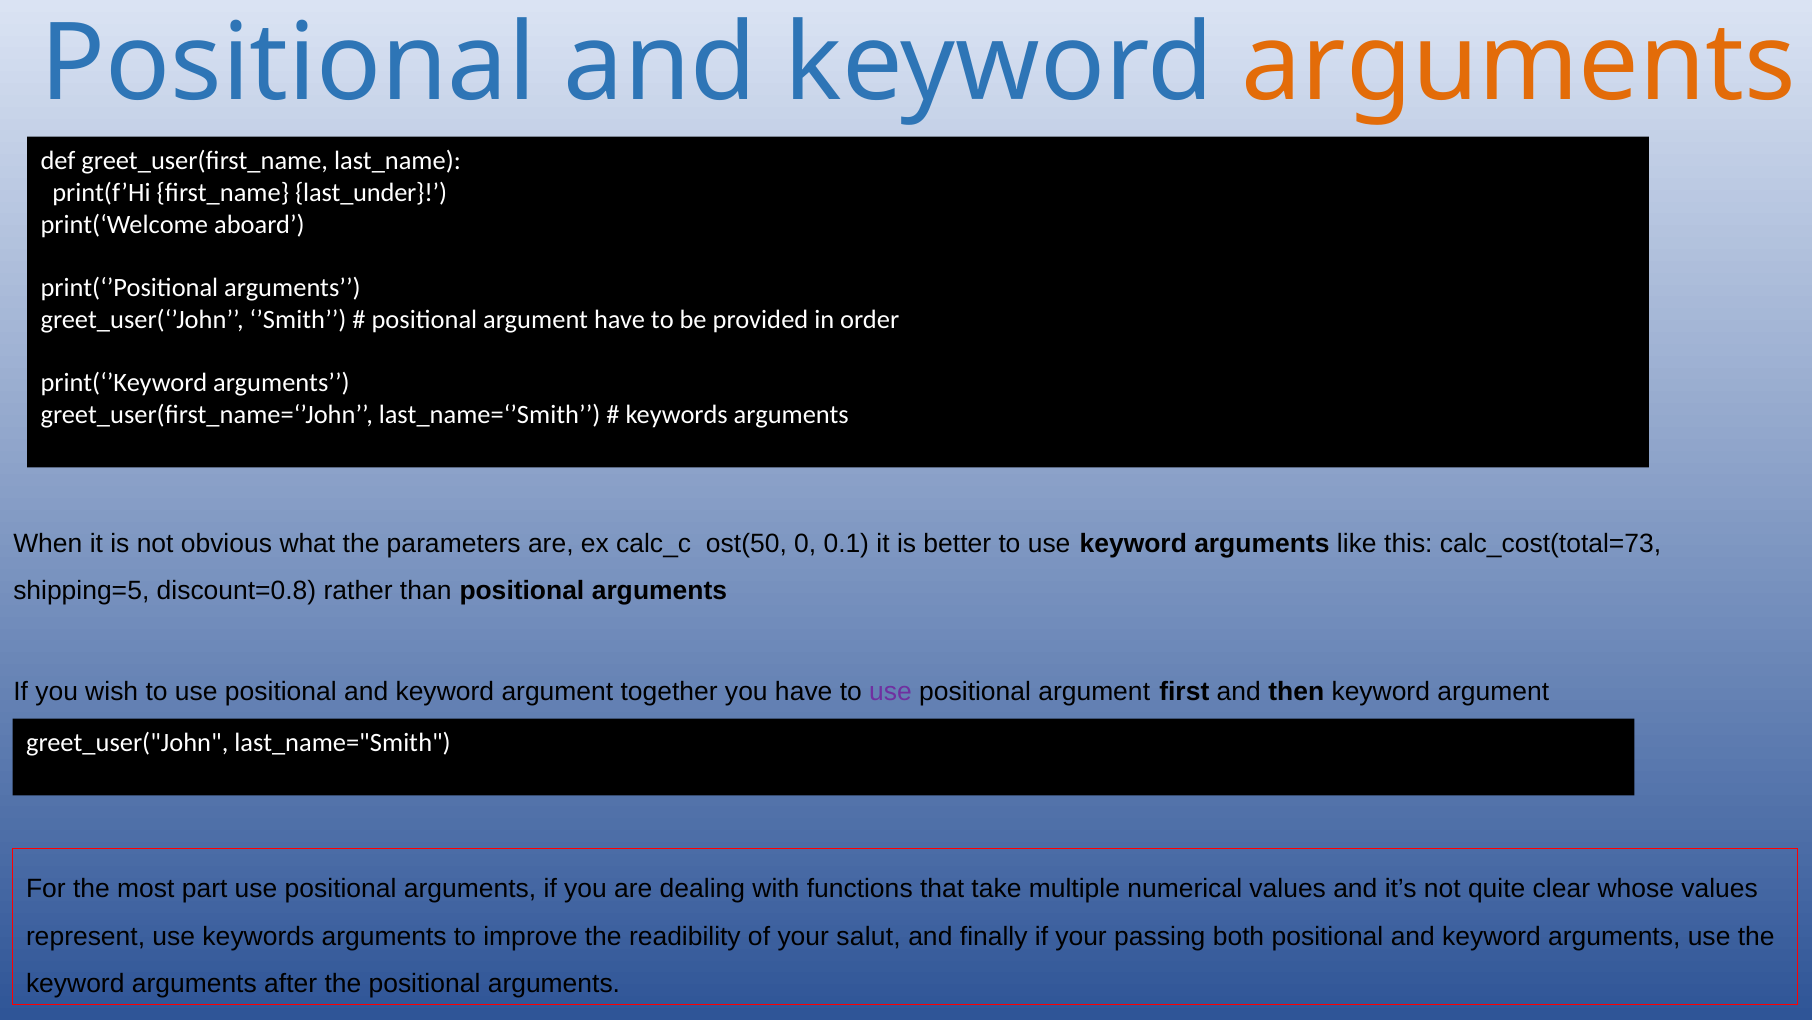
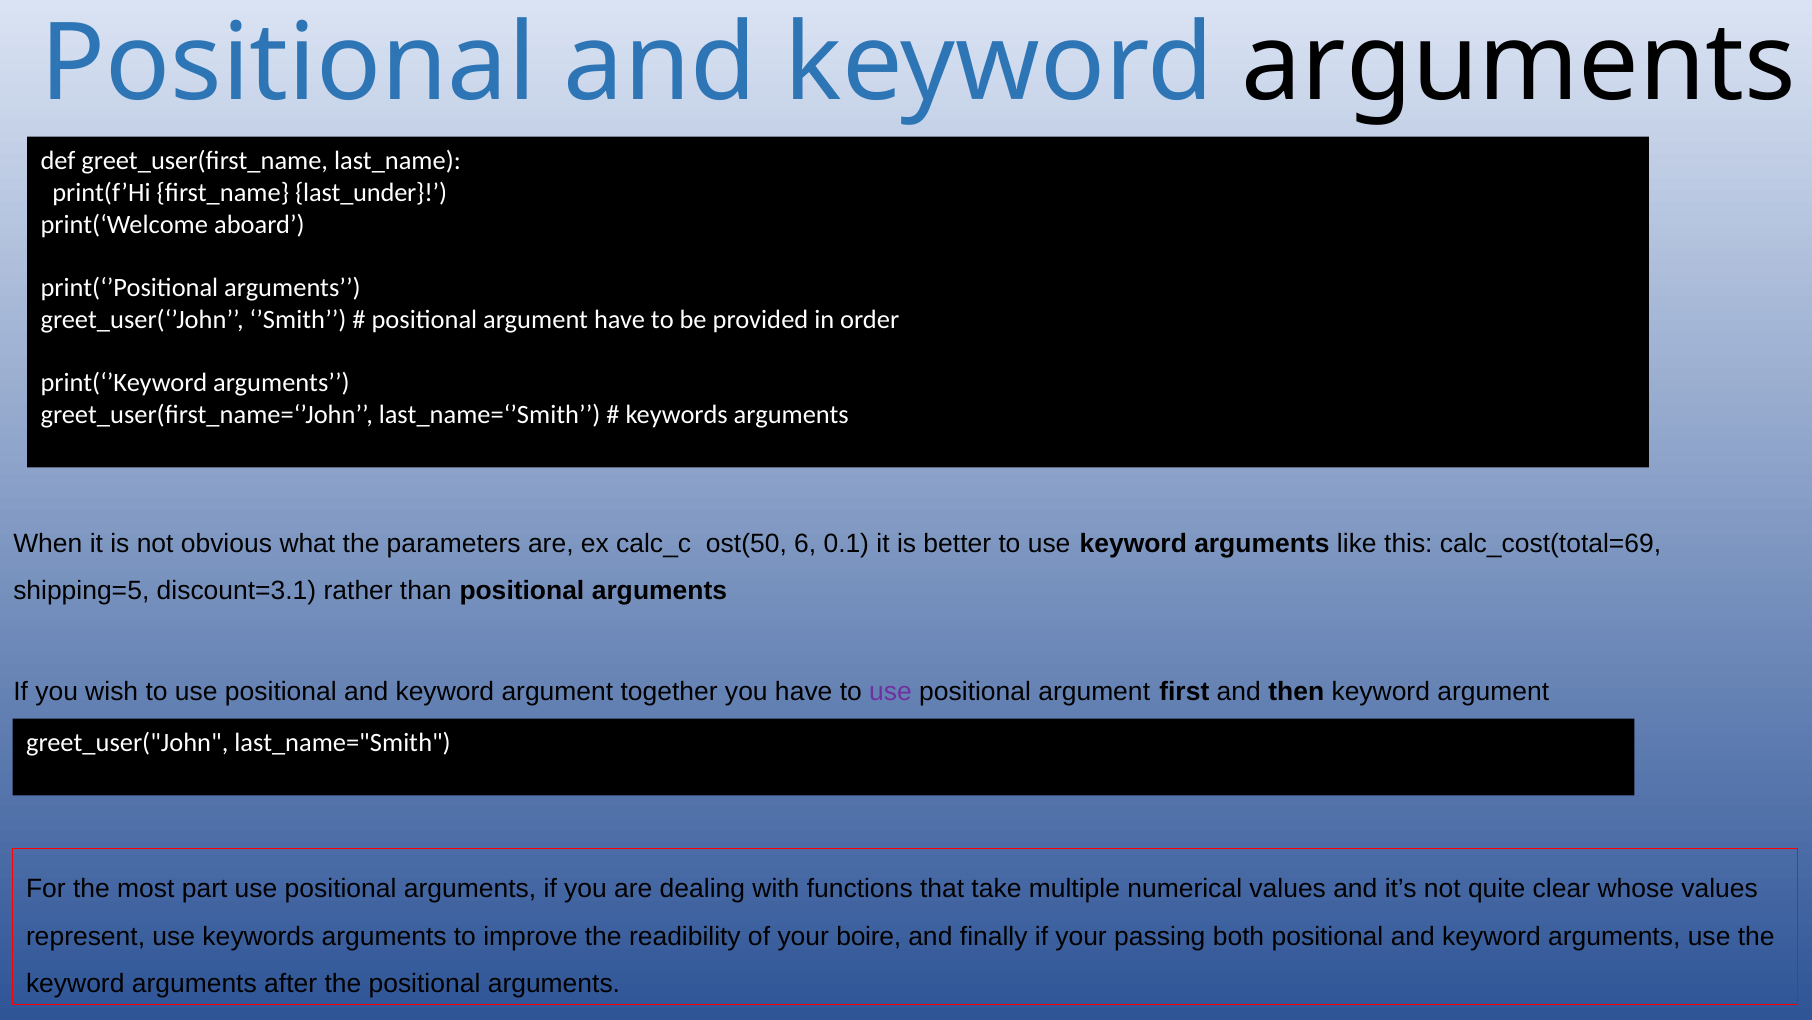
arguments at (1519, 64) colour: orange -> black
0: 0 -> 6
calc_cost(total=73: calc_cost(total=73 -> calc_cost(total=69
discount=0.8: discount=0.8 -> discount=3.1
salut: salut -> boire
